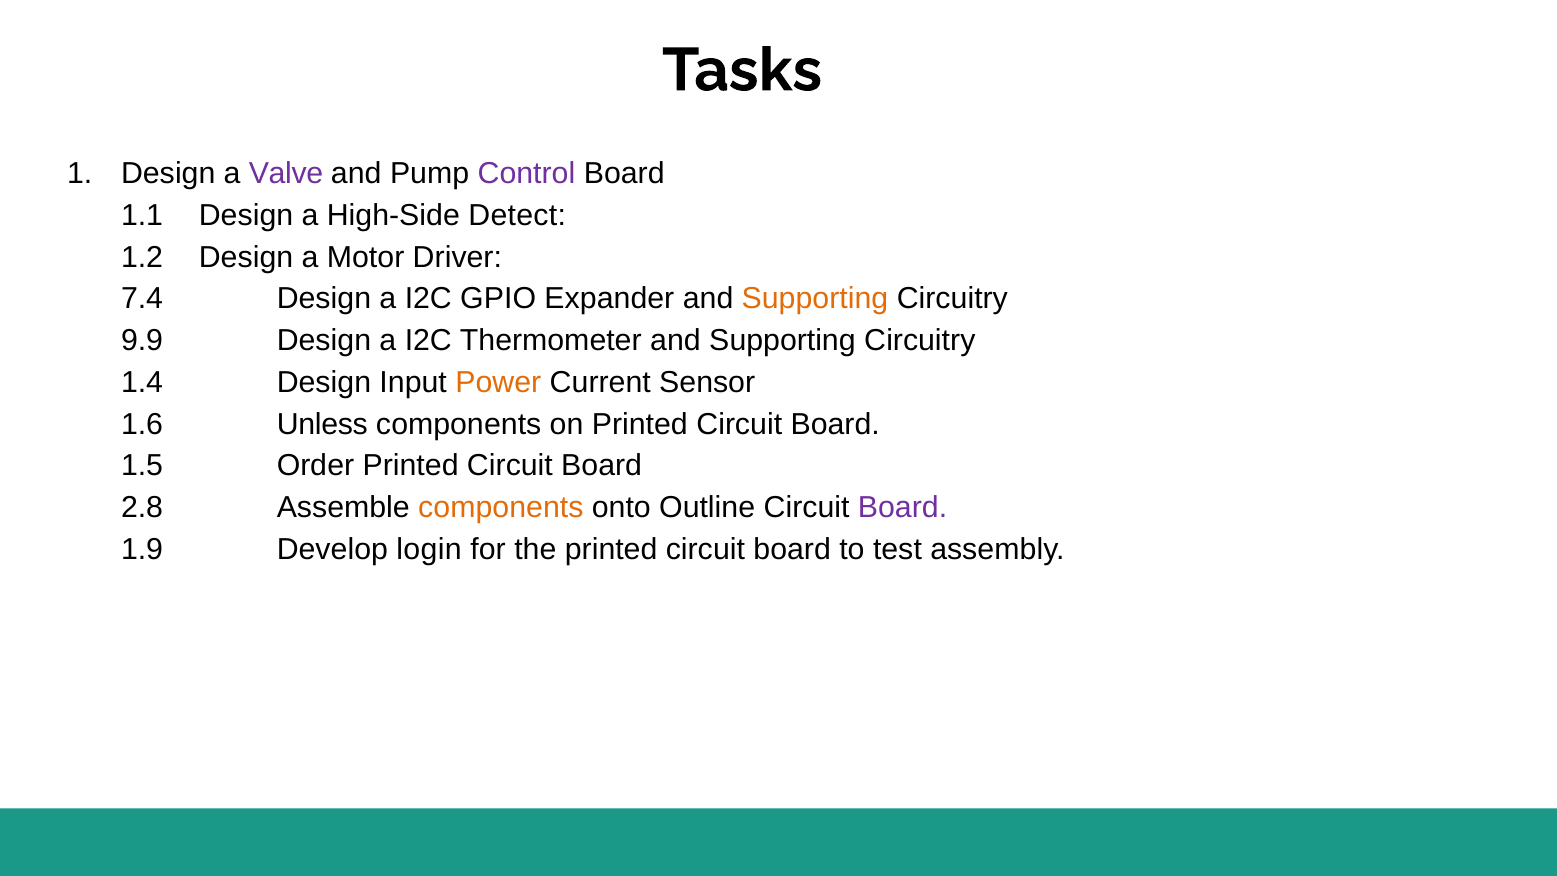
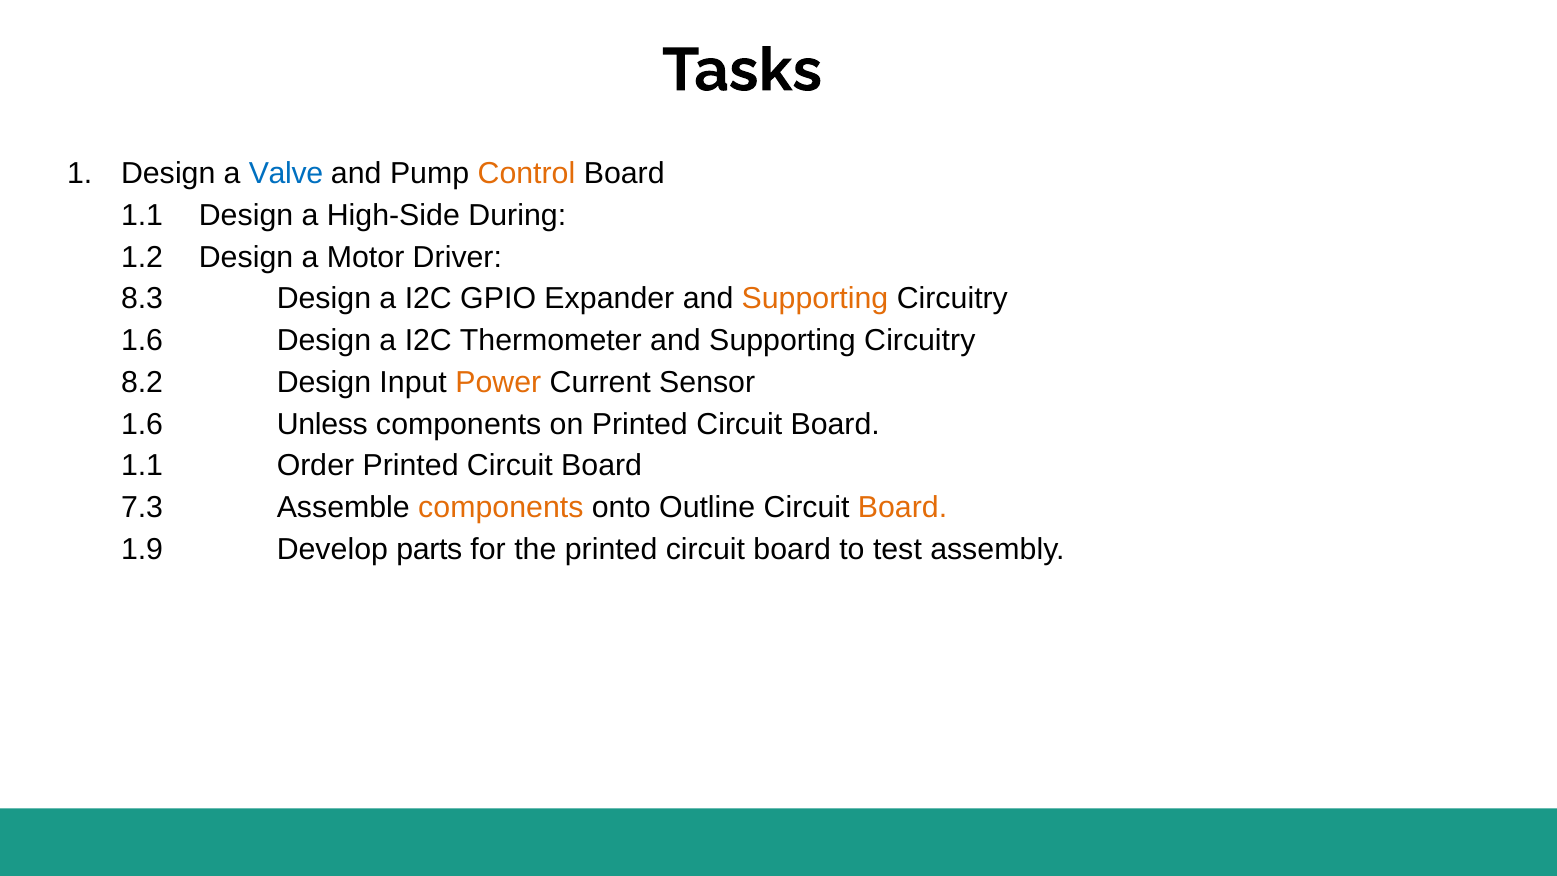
Valve colour: purple -> blue
Control colour: purple -> orange
Detect: Detect -> During
7.4: 7.4 -> 8.3
9.9 at (142, 341): 9.9 -> 1.6
1.4: 1.4 -> 8.2
1.5 at (142, 466): 1.5 -> 1.1
2.8: 2.8 -> 7.3
Board at (903, 507) colour: purple -> orange
login: login -> parts
